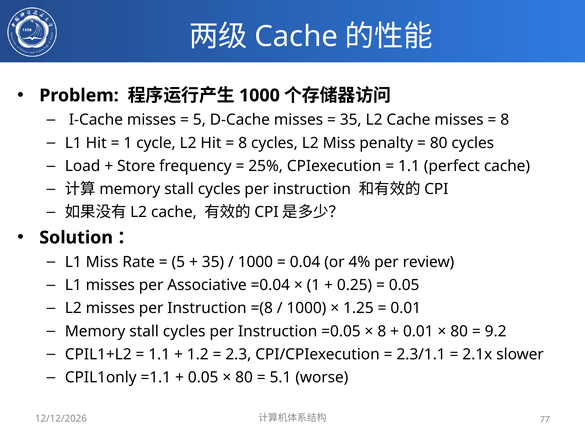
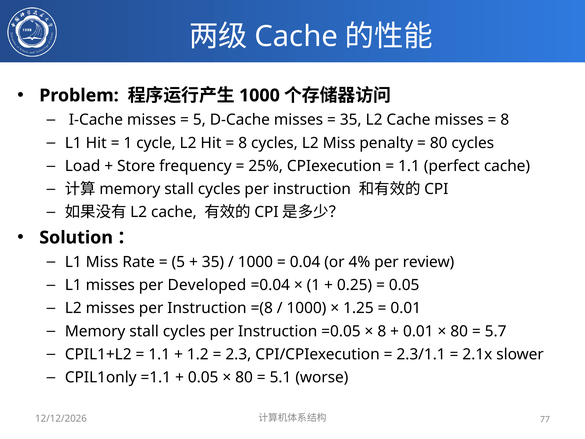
Associative: Associative -> Developed
9.2: 9.2 -> 5.7
